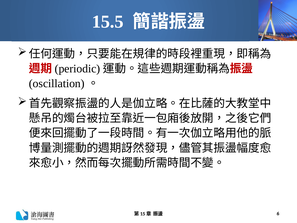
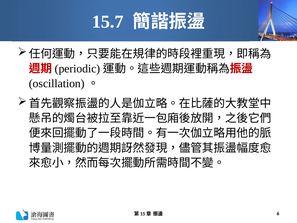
15.5: 15.5 -> 15.7
